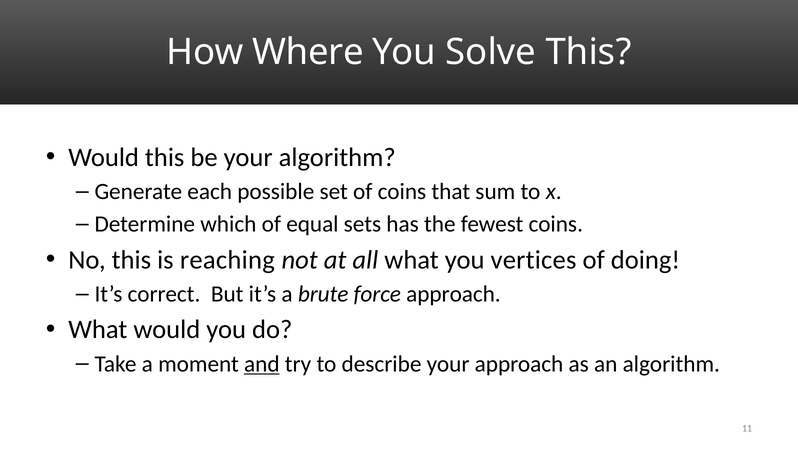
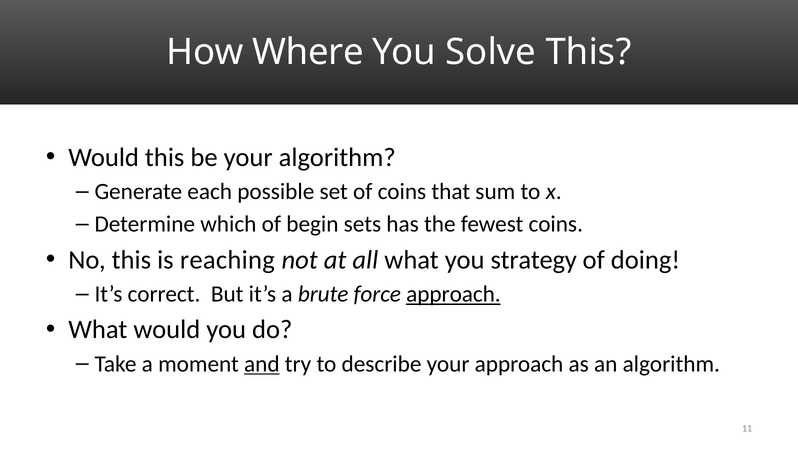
equal: equal -> begin
vertices: vertices -> strategy
approach at (453, 294) underline: none -> present
